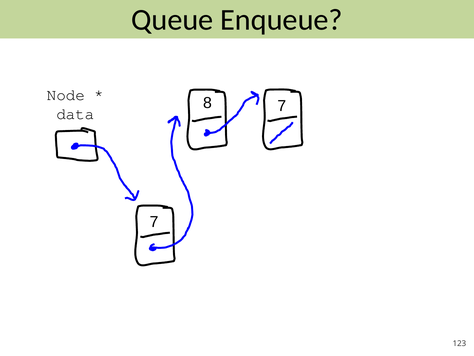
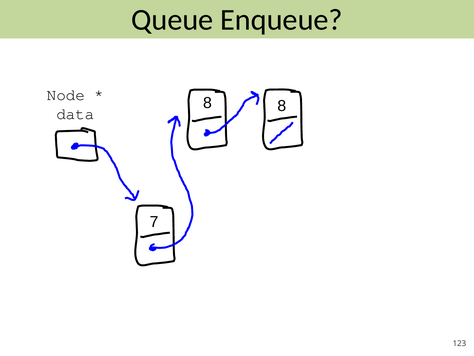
7 at (282, 106): 7 -> 8
